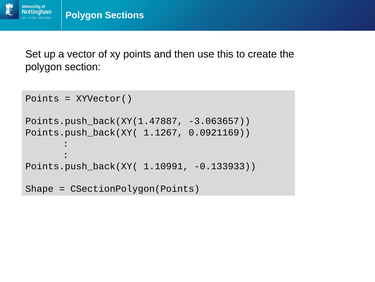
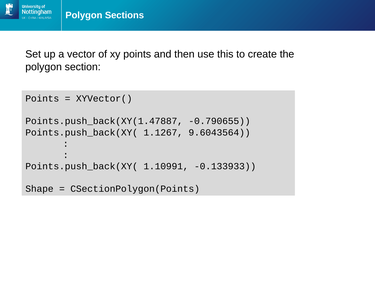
-3.063657: -3.063657 -> -0.790655
0.0921169: 0.0921169 -> 9.6043564
